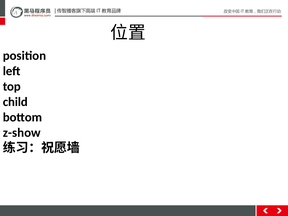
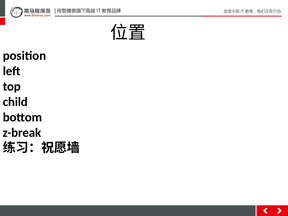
z-show: z-show -> z-break
